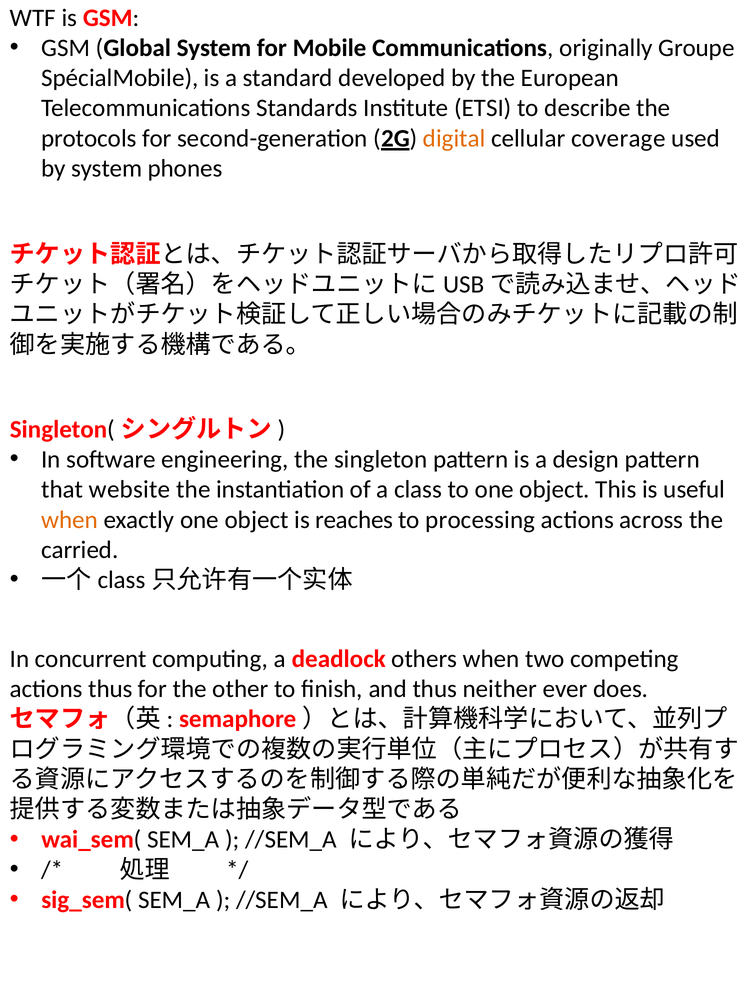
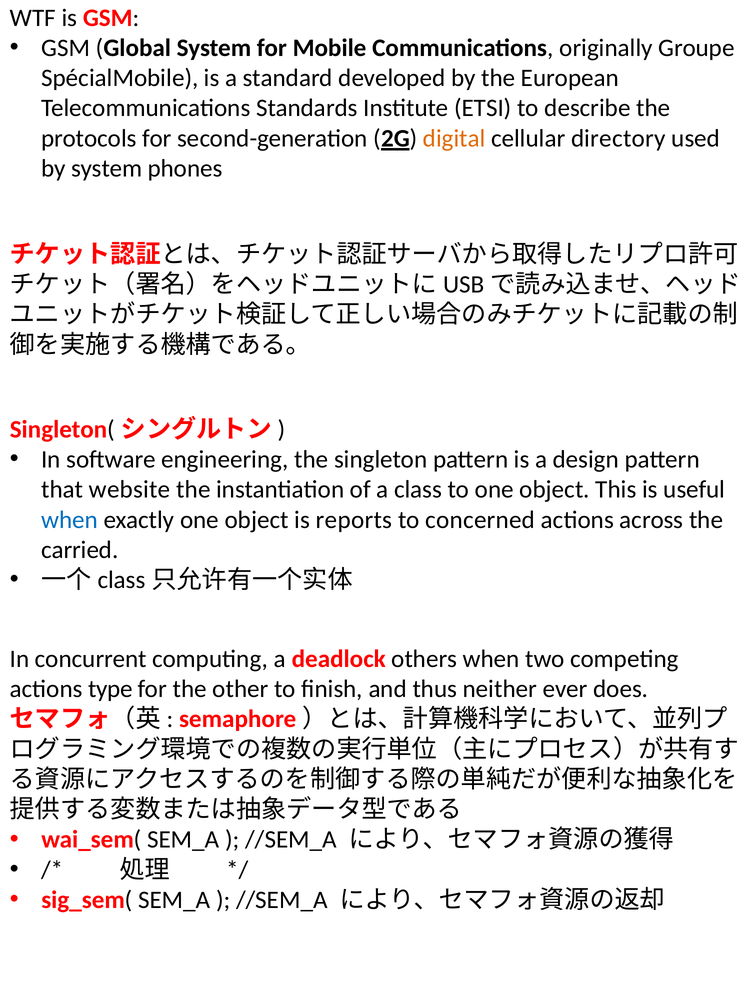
coverage: coverage -> directory
when at (70, 520) colour: orange -> blue
reaches: reaches -> reports
processing: processing -> concerned
actions thus: thus -> type
